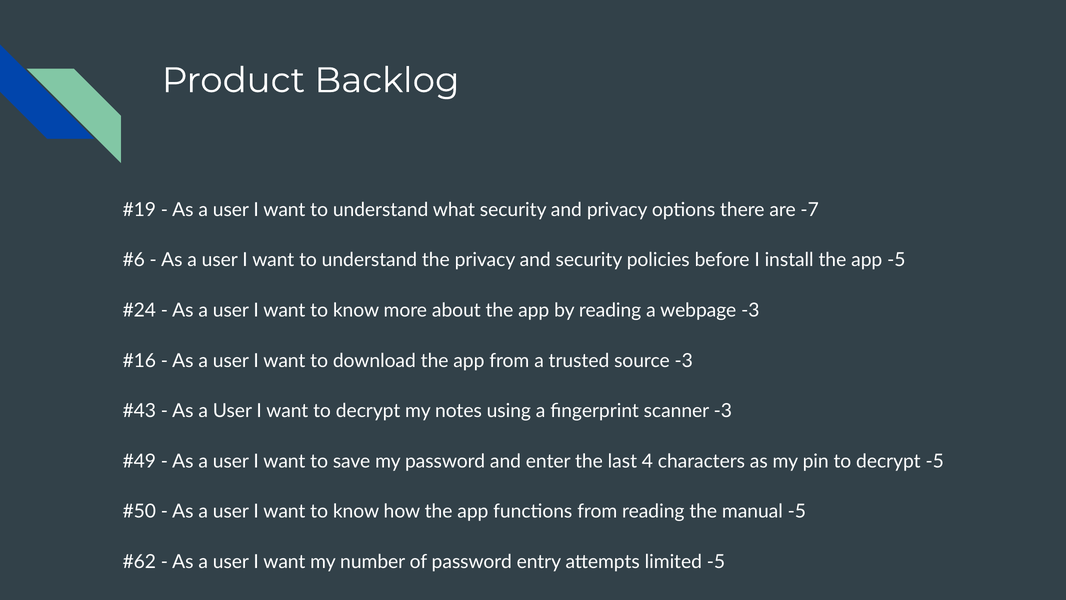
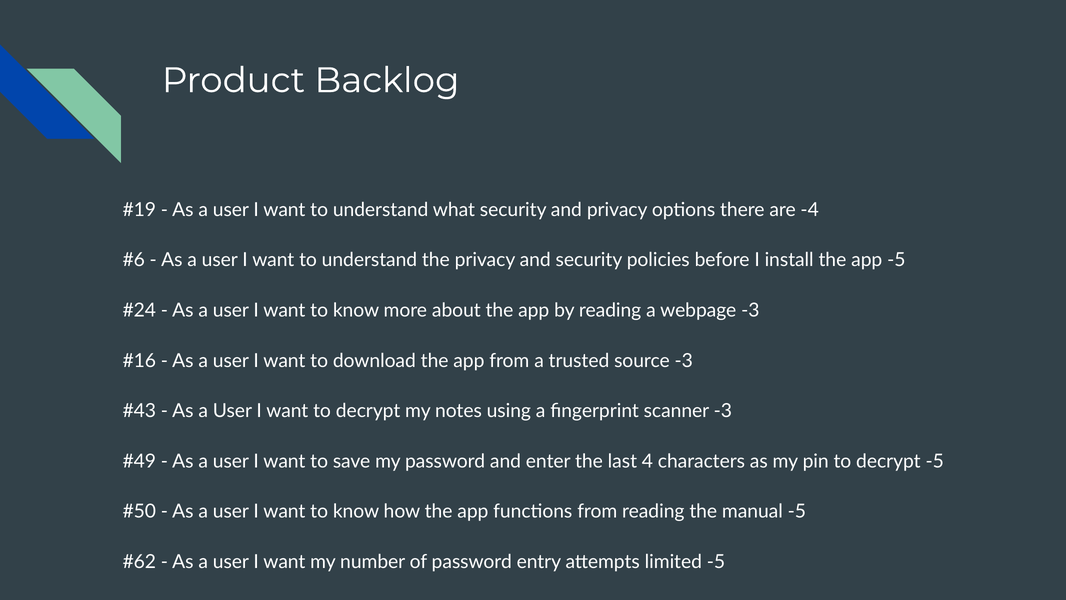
-7: -7 -> -4
